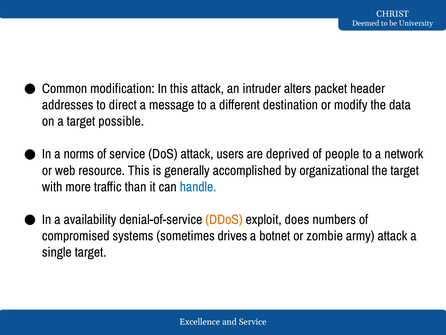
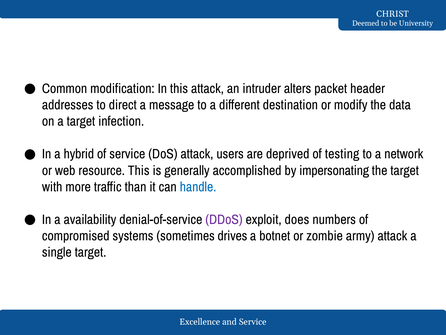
possible: possible -> infection
norms: norms -> hybrid
people: people -> testing
organizational: organizational -> impersonating
DDoS colour: orange -> purple
